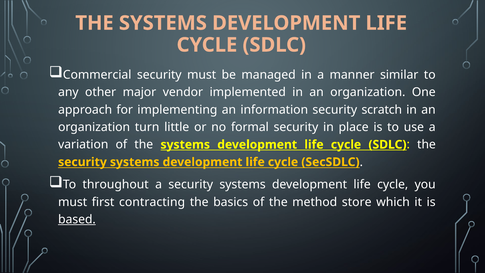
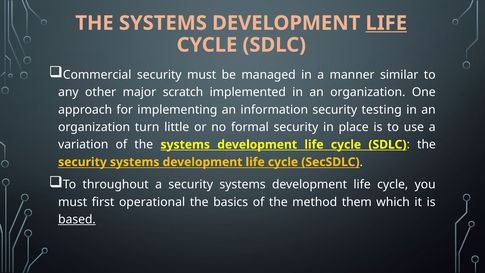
LIFE at (386, 23) underline: none -> present
vendor: vendor -> scratch
scratch: scratch -> testing
contracting: contracting -> operational
store: store -> them
